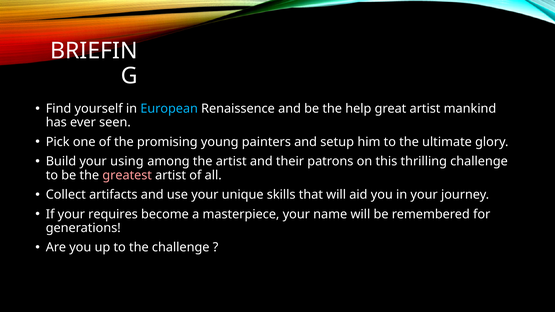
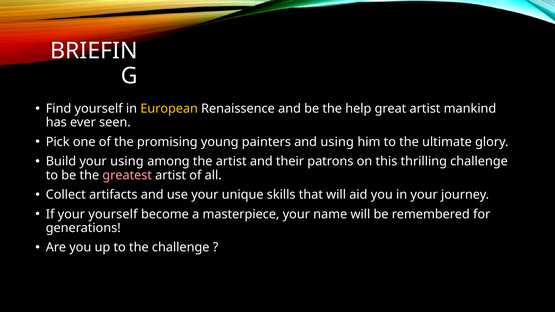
European colour: light blue -> yellow
and setup: setup -> using
your requires: requires -> yourself
